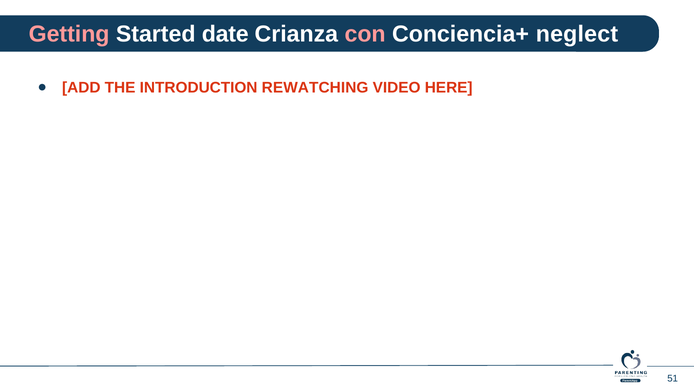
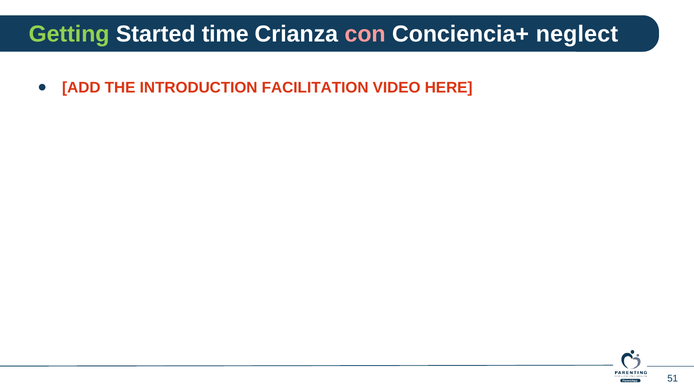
Getting colour: pink -> light green
date: date -> time
REWATCHING: REWATCHING -> FACILITATION
